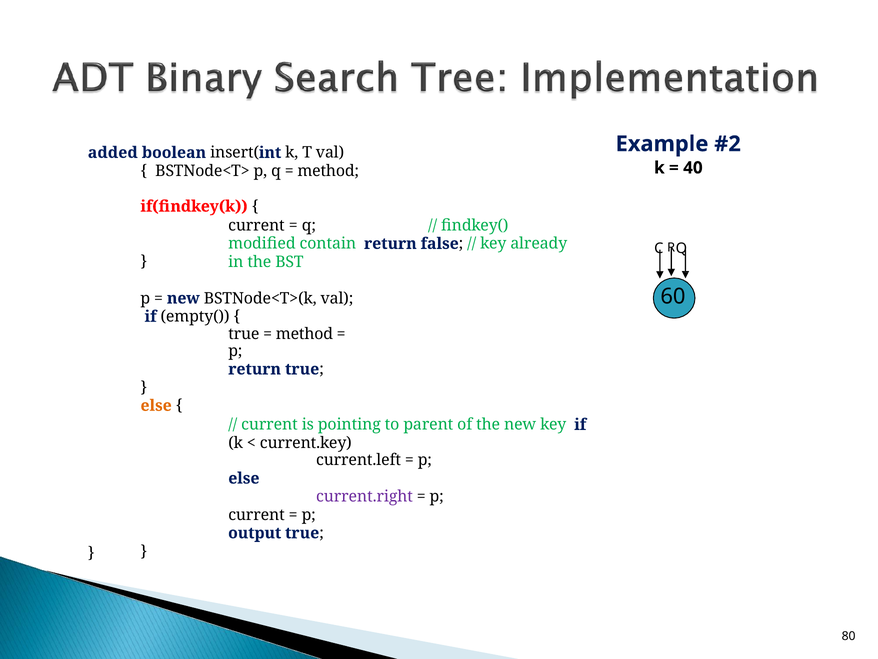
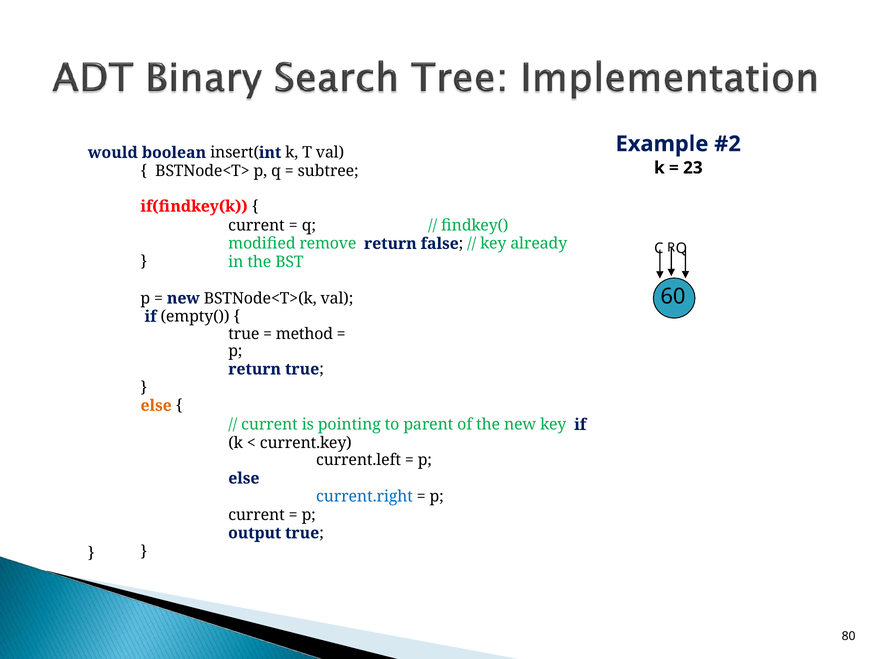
added: added -> would
40: 40 -> 23
method at (328, 171): method -> subtree
contain: contain -> remove
current.right colour: purple -> blue
